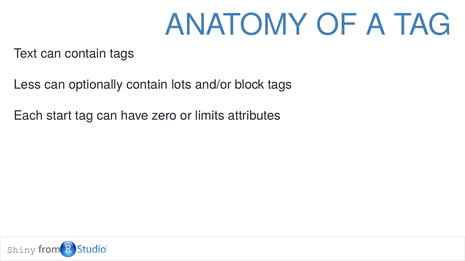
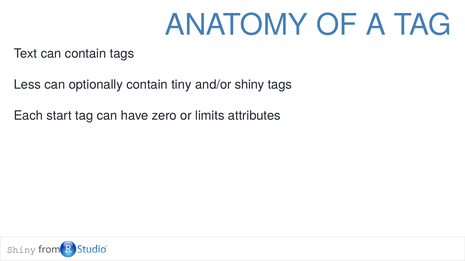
lots: lots -> tiny
and/or block: block -> shiny
